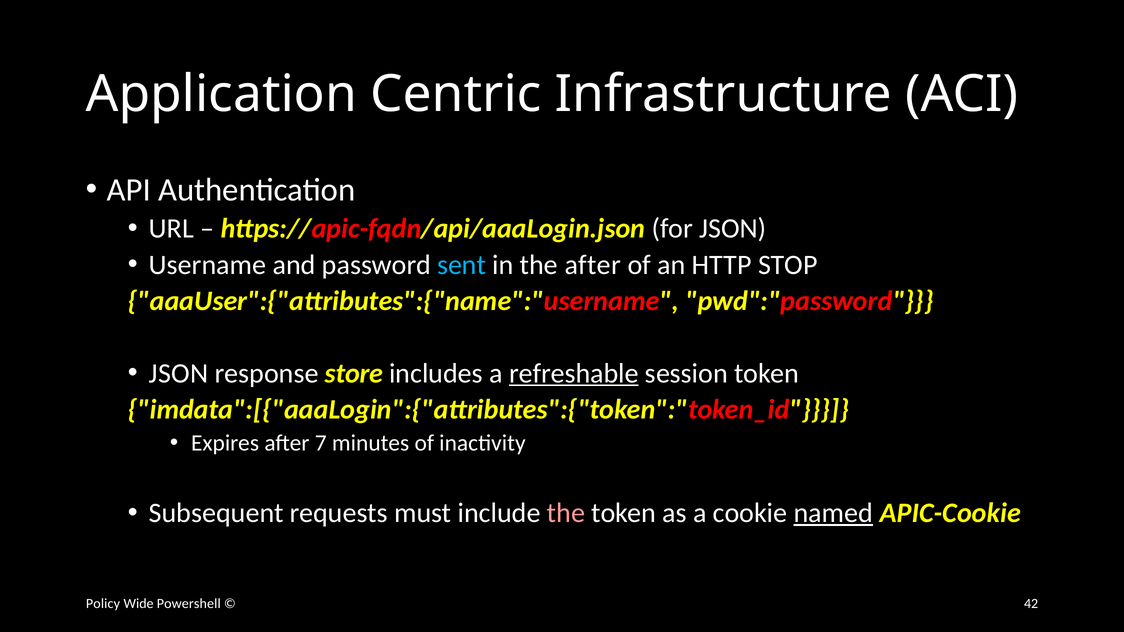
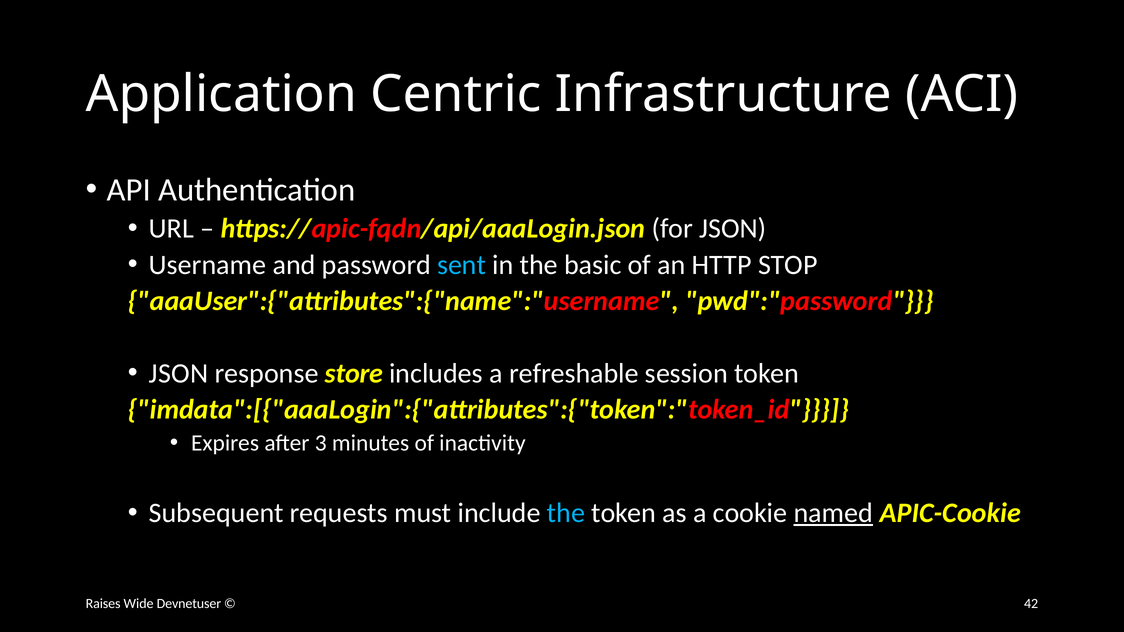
the after: after -> basic
refreshable underline: present -> none
7: 7 -> 3
the at (566, 513) colour: pink -> light blue
Policy: Policy -> Raises
Powershell: Powershell -> Devnetuser
